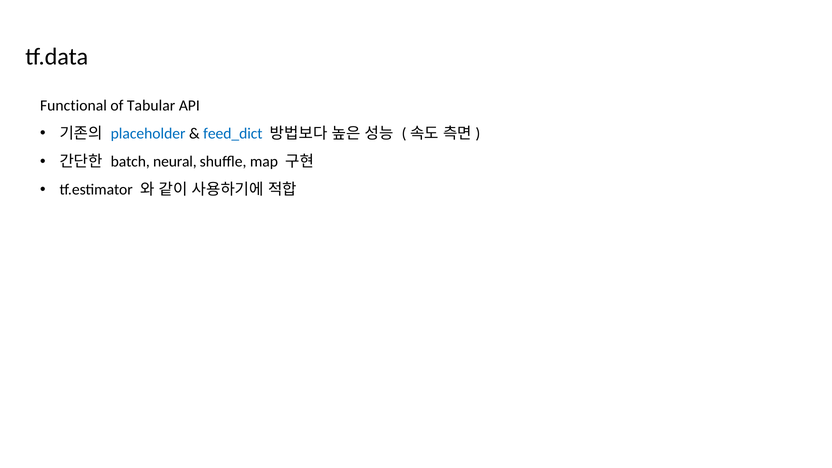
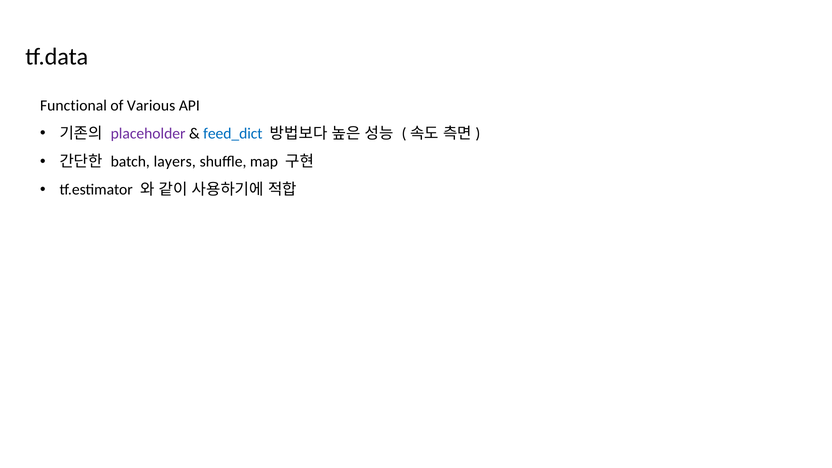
Tabular: Tabular -> Various
placeholder colour: blue -> purple
neural: neural -> layers
